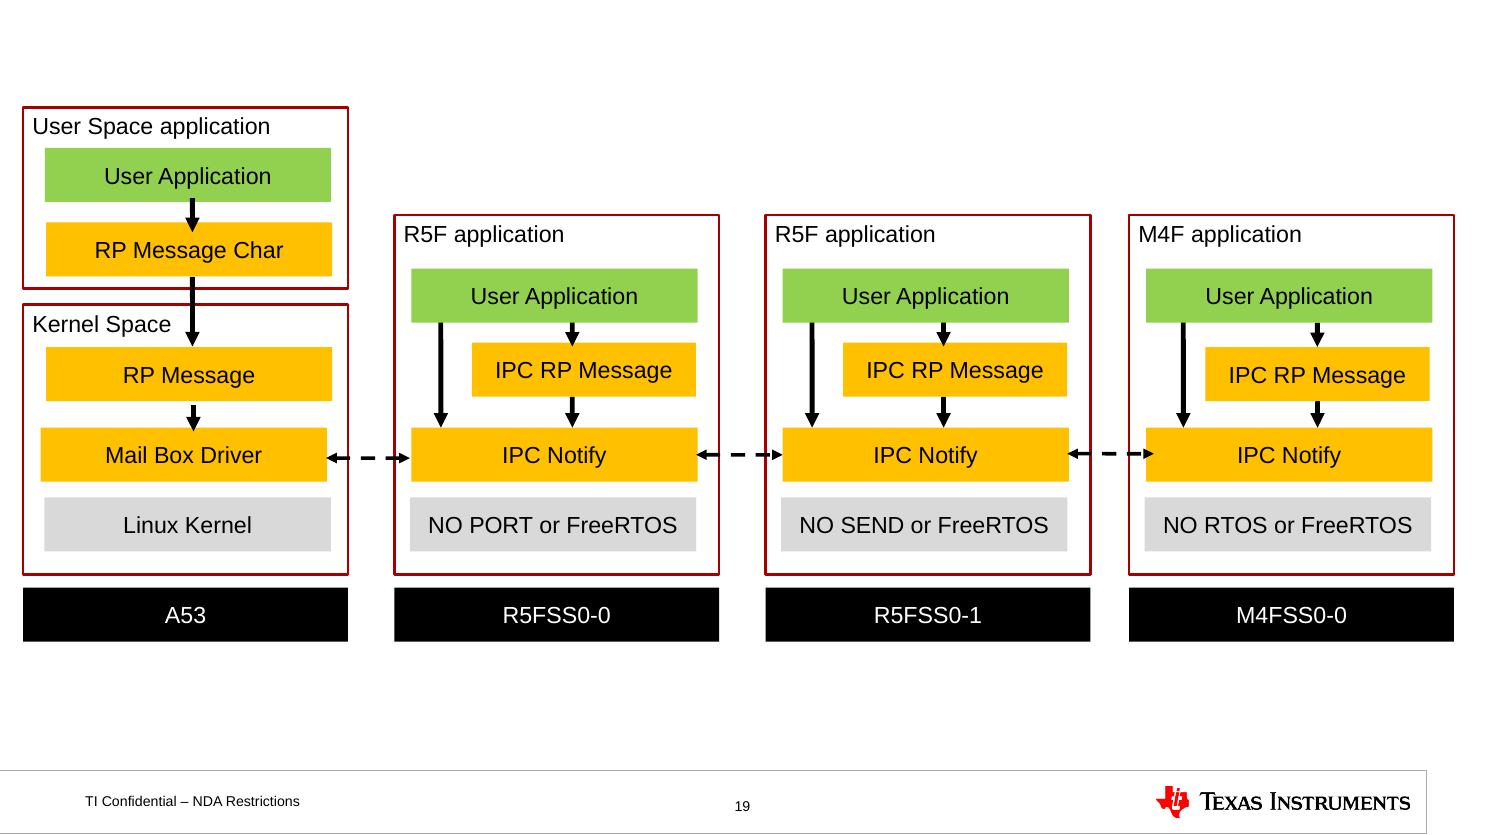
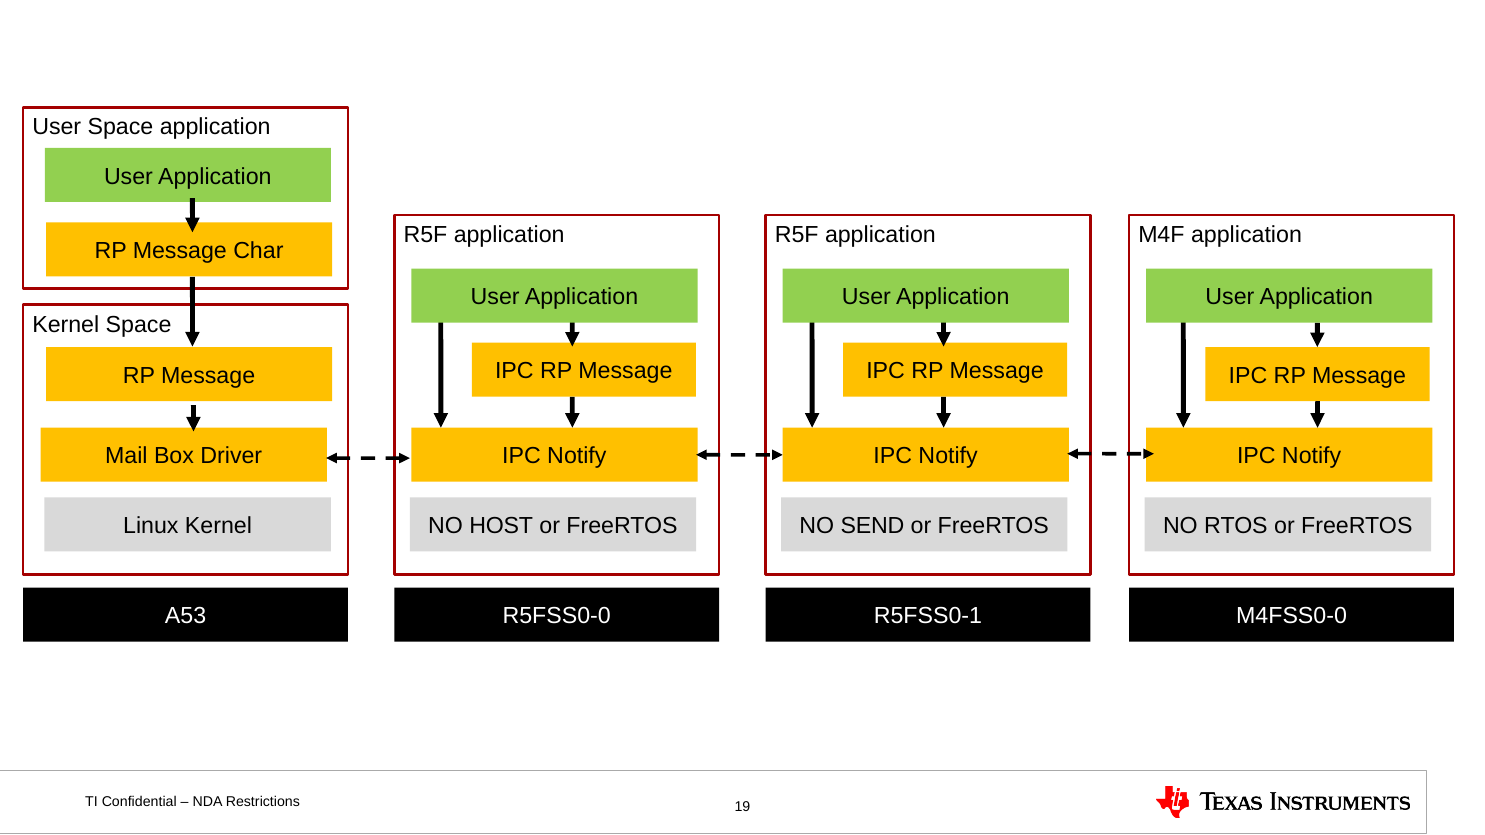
PORT: PORT -> HOST
